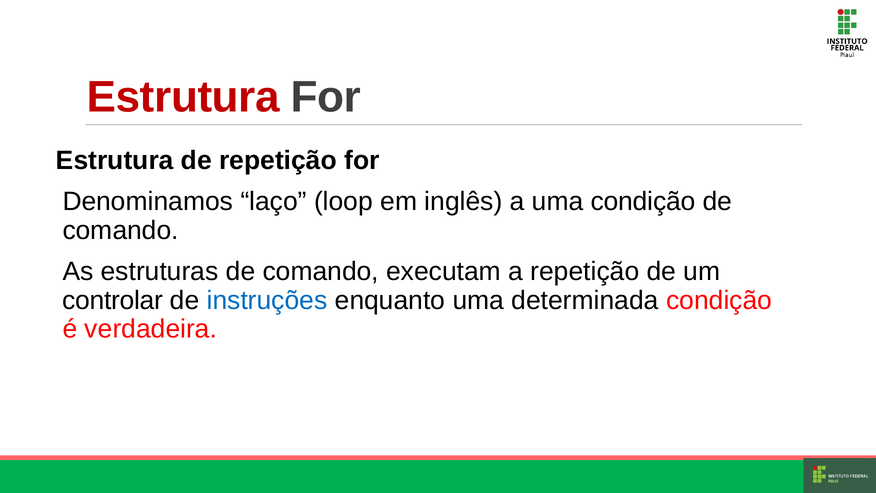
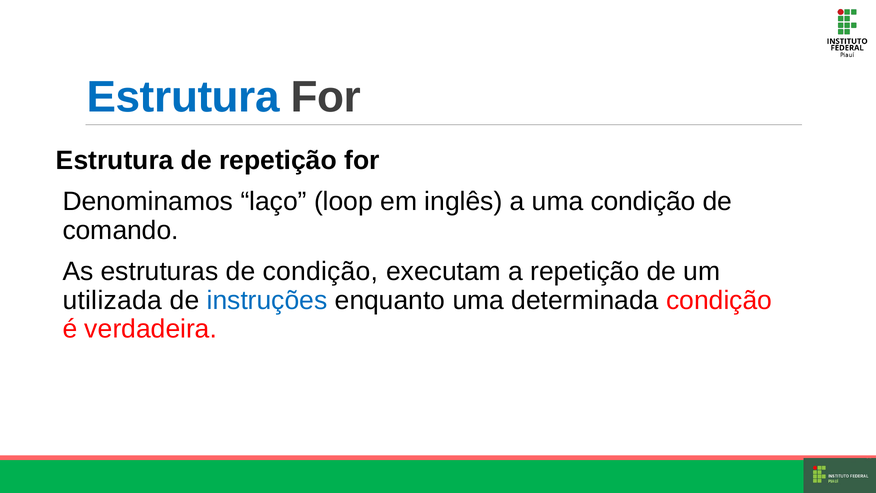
Estrutura at (183, 97) colour: red -> blue
estruturas de comando: comando -> condição
controlar: controlar -> utilizada
